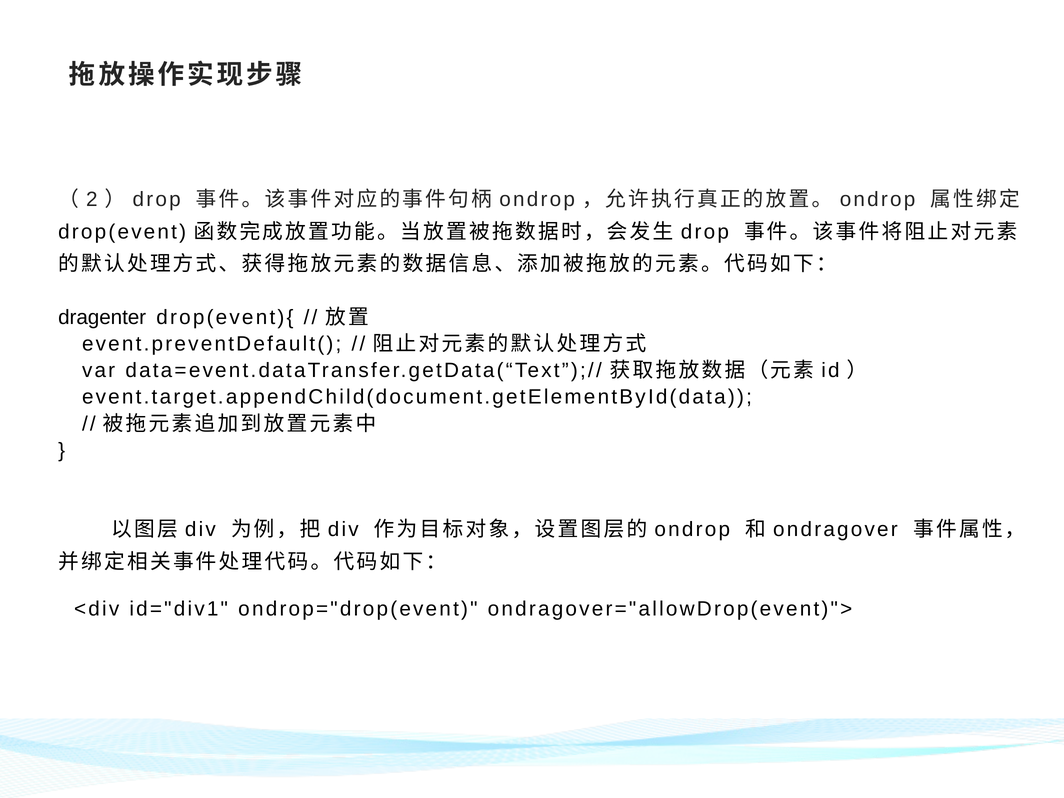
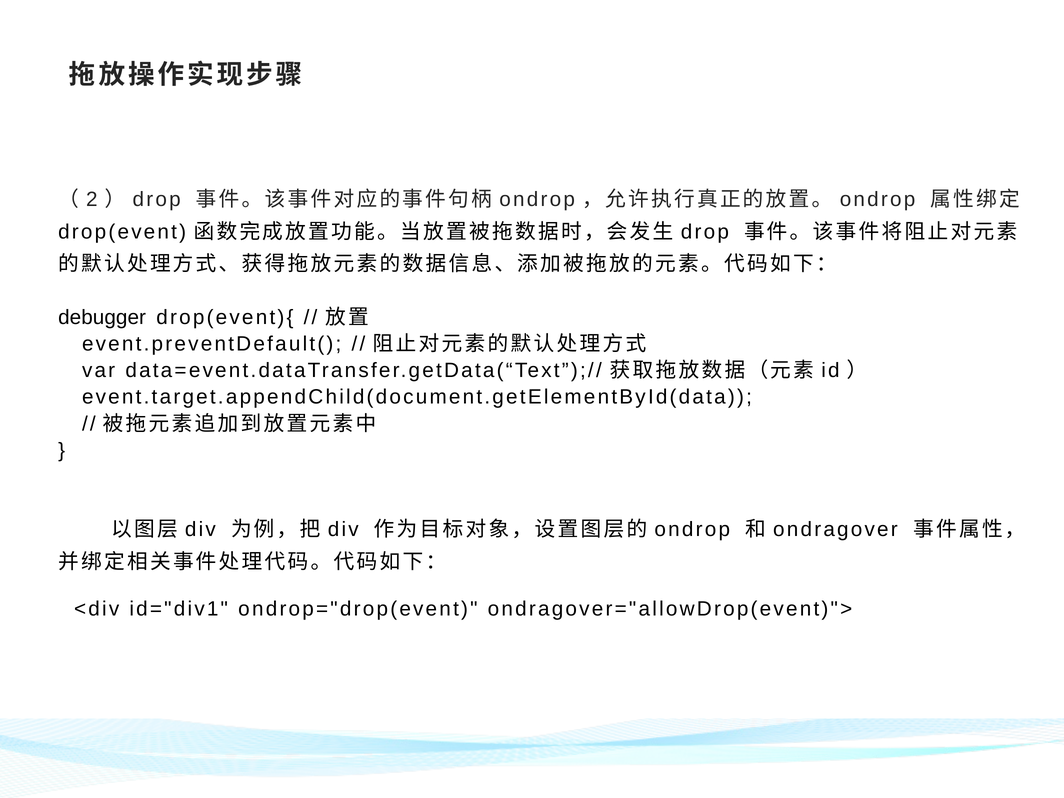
dragenter: dragenter -> debugger
